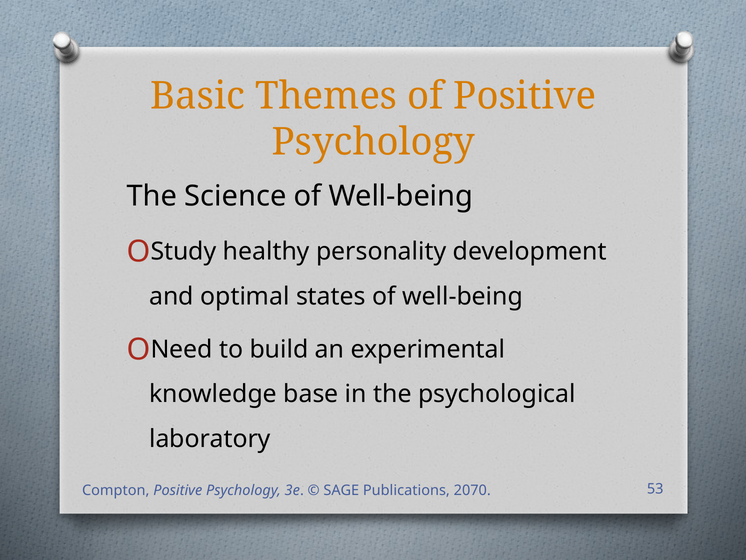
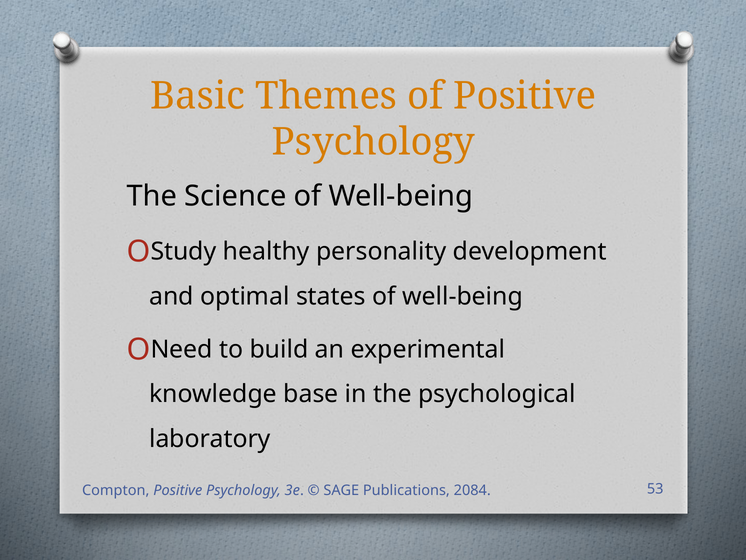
2070: 2070 -> 2084
